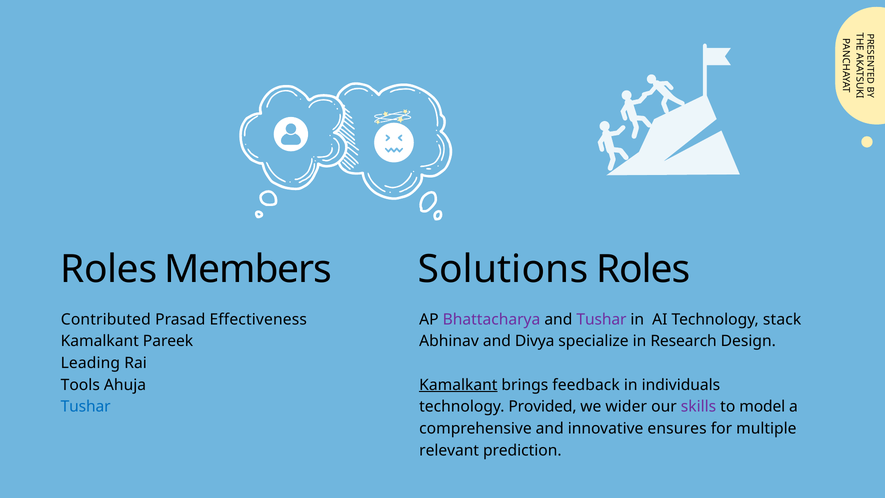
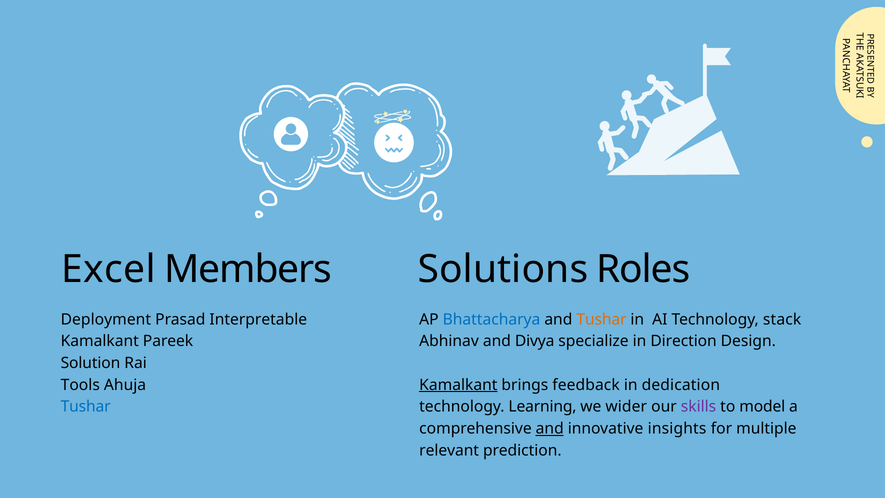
Roles at (109, 270): Roles -> Excel
Contributed: Contributed -> Deployment
Effectiveness: Effectiveness -> Interpretable
Bhattacharya colour: purple -> blue
Tushar at (601, 319) colour: purple -> orange
Research: Research -> Direction
Leading: Leading -> Solution
individuals: individuals -> dedication
Provided: Provided -> Learning
and at (550, 429) underline: none -> present
ensures: ensures -> insights
